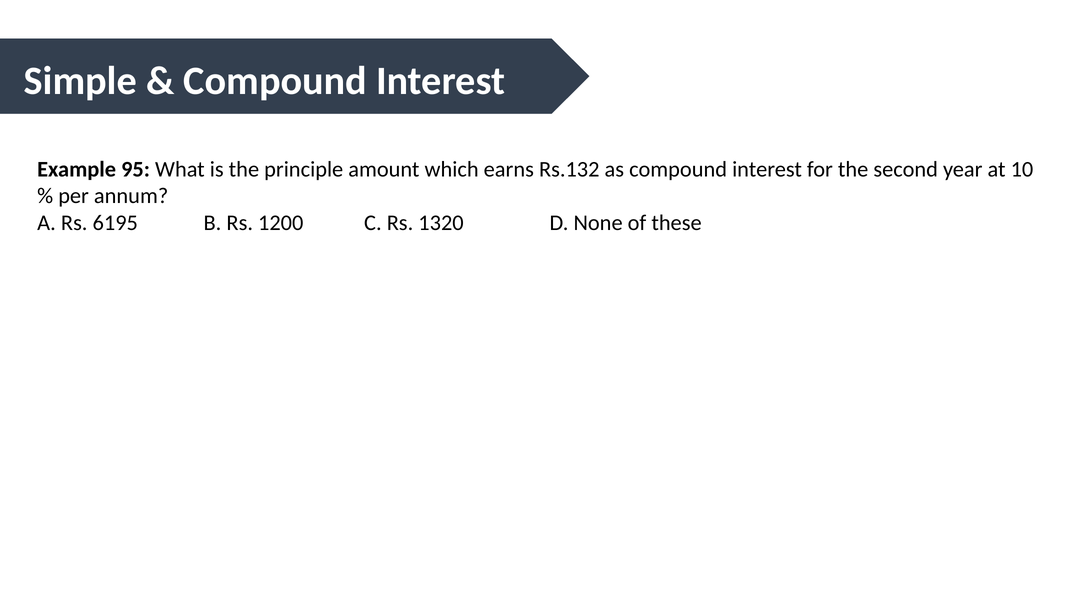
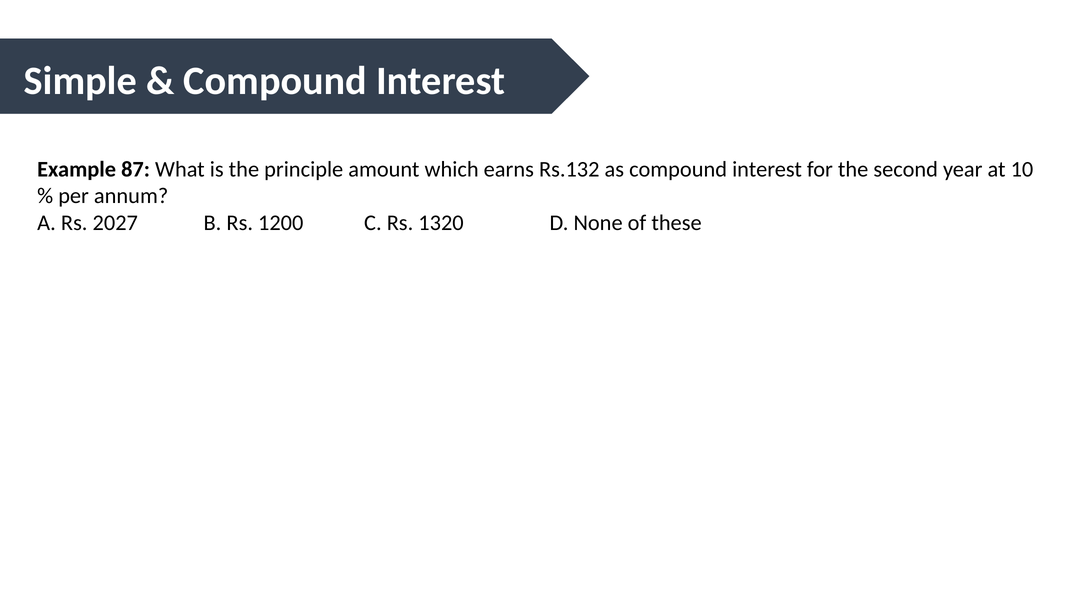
95: 95 -> 87
6195: 6195 -> 2027
